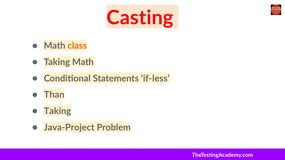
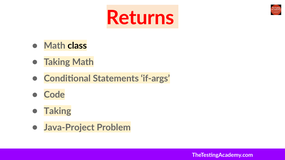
Casting: Casting -> Returns
class colour: orange -> black
if-less: if-less -> if-args
Than: Than -> Code
